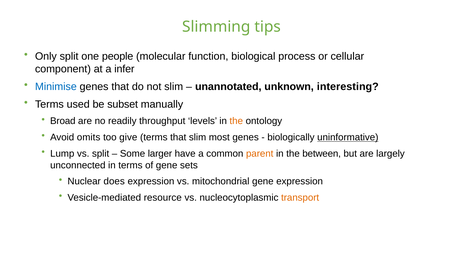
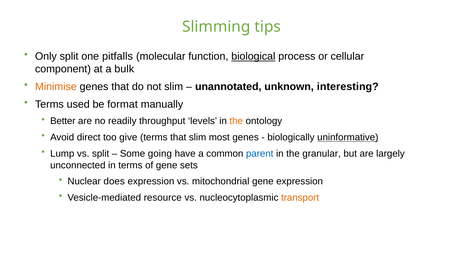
people: people -> pitfalls
biological underline: none -> present
infer: infer -> bulk
Minimise colour: blue -> orange
subset: subset -> format
Broad: Broad -> Better
omits: omits -> direct
larger: larger -> going
parent colour: orange -> blue
between: between -> granular
